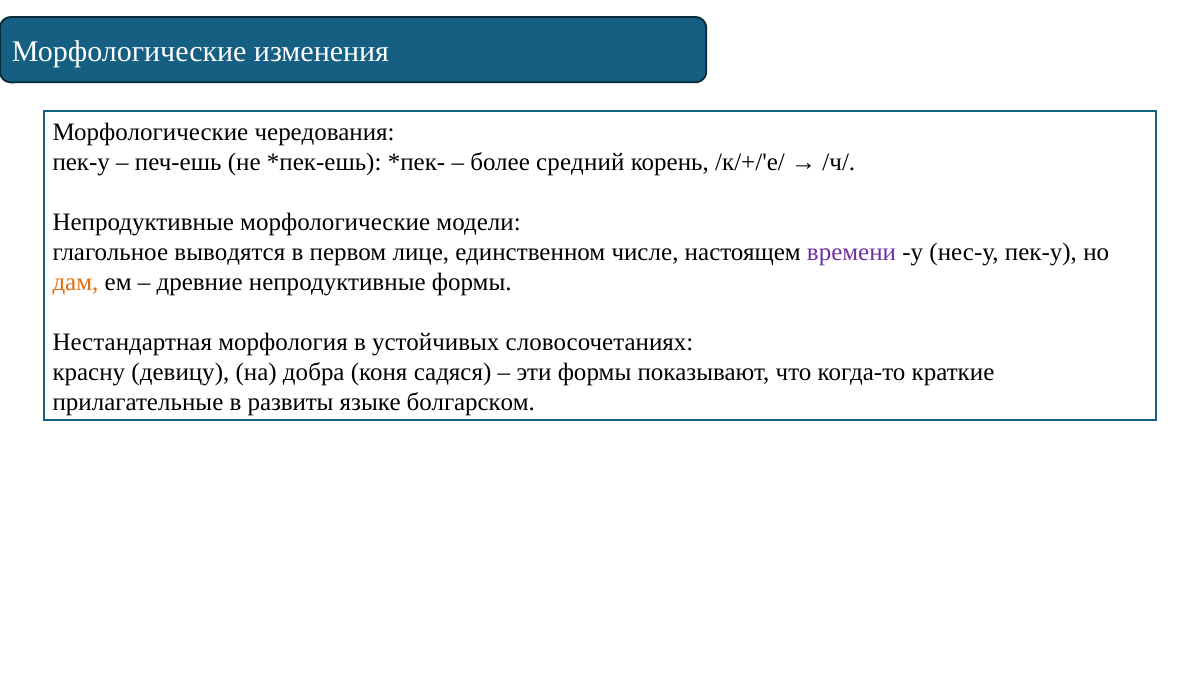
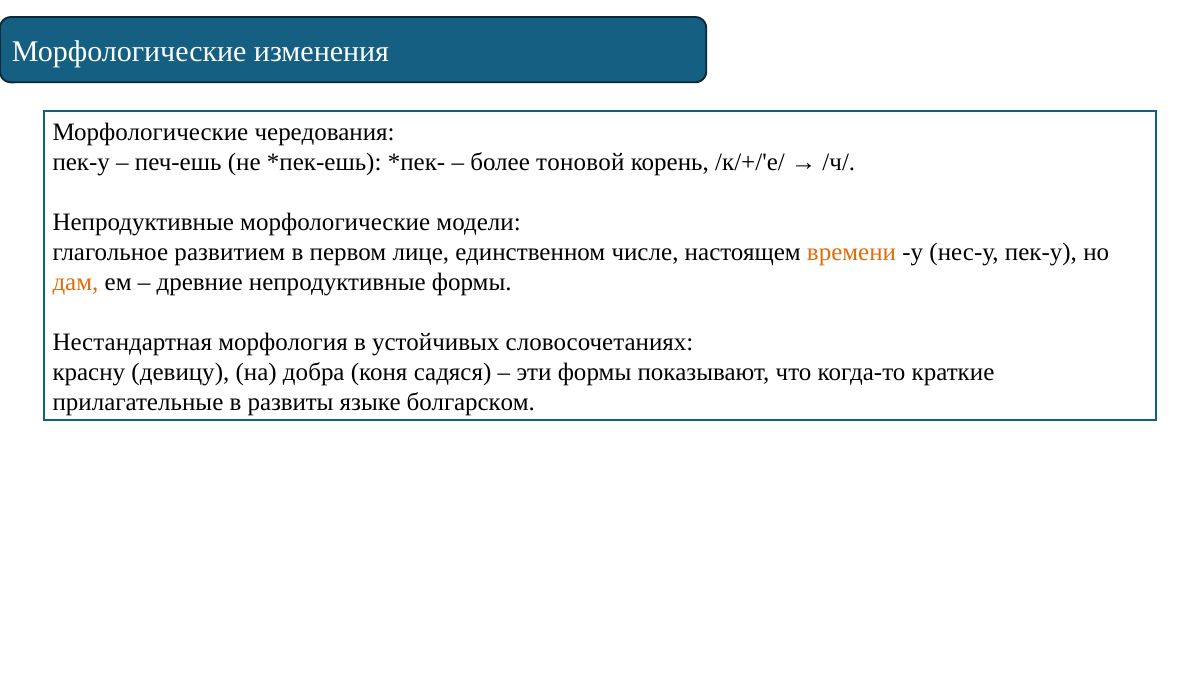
средний: средний -> тоновой
выводятся: выводятся -> развитием
времени colour: purple -> orange
